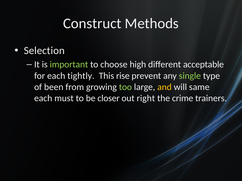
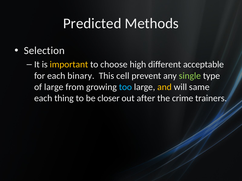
Construct: Construct -> Predicted
important colour: light green -> yellow
tightly: tightly -> binary
rise: rise -> cell
of been: been -> large
too colour: light green -> light blue
must: must -> thing
right: right -> after
